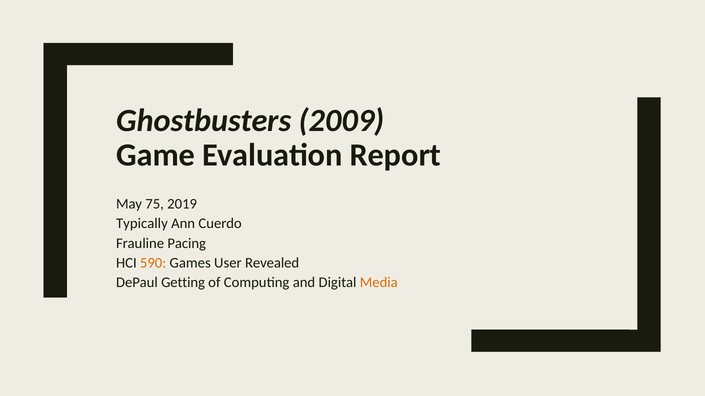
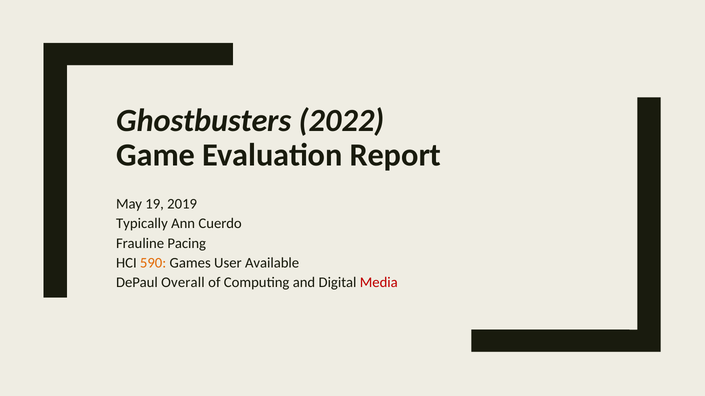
2009: 2009 -> 2022
75: 75 -> 19
Revealed: Revealed -> Available
Getting: Getting -> Overall
Media colour: orange -> red
